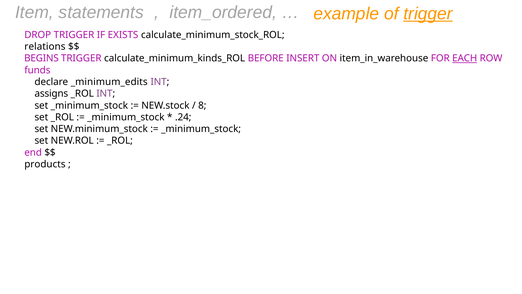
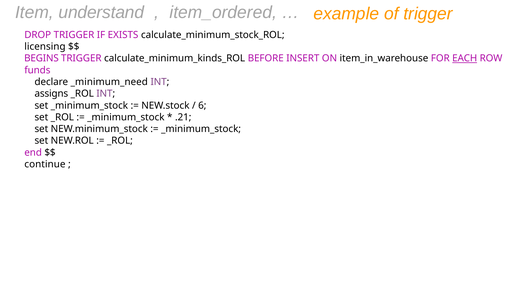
statements: statements -> understand
trigger at (428, 14) underline: present -> none
relations: relations -> licensing
_minimum_edits: _minimum_edits -> _minimum_need
8: 8 -> 6
.24: .24 -> .21
products: products -> continue
